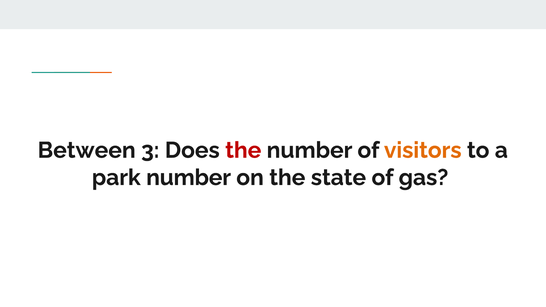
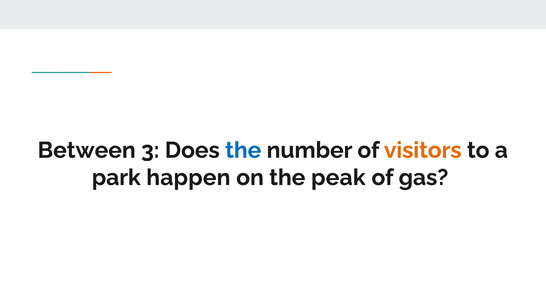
the at (243, 150) colour: red -> blue
park number: number -> happen
state: state -> peak
